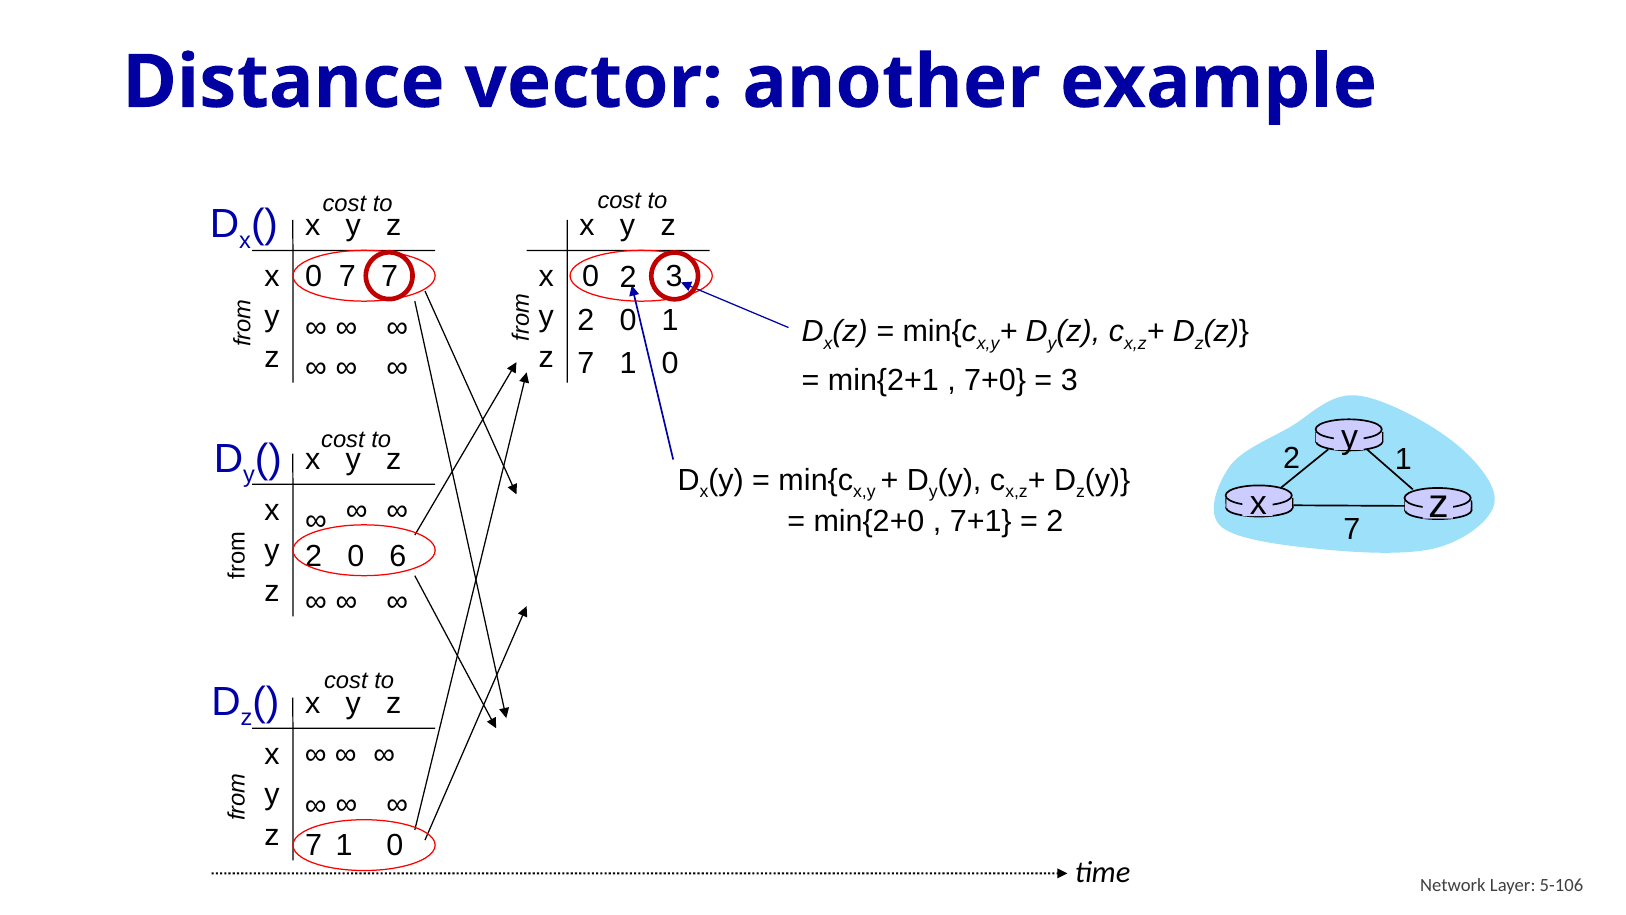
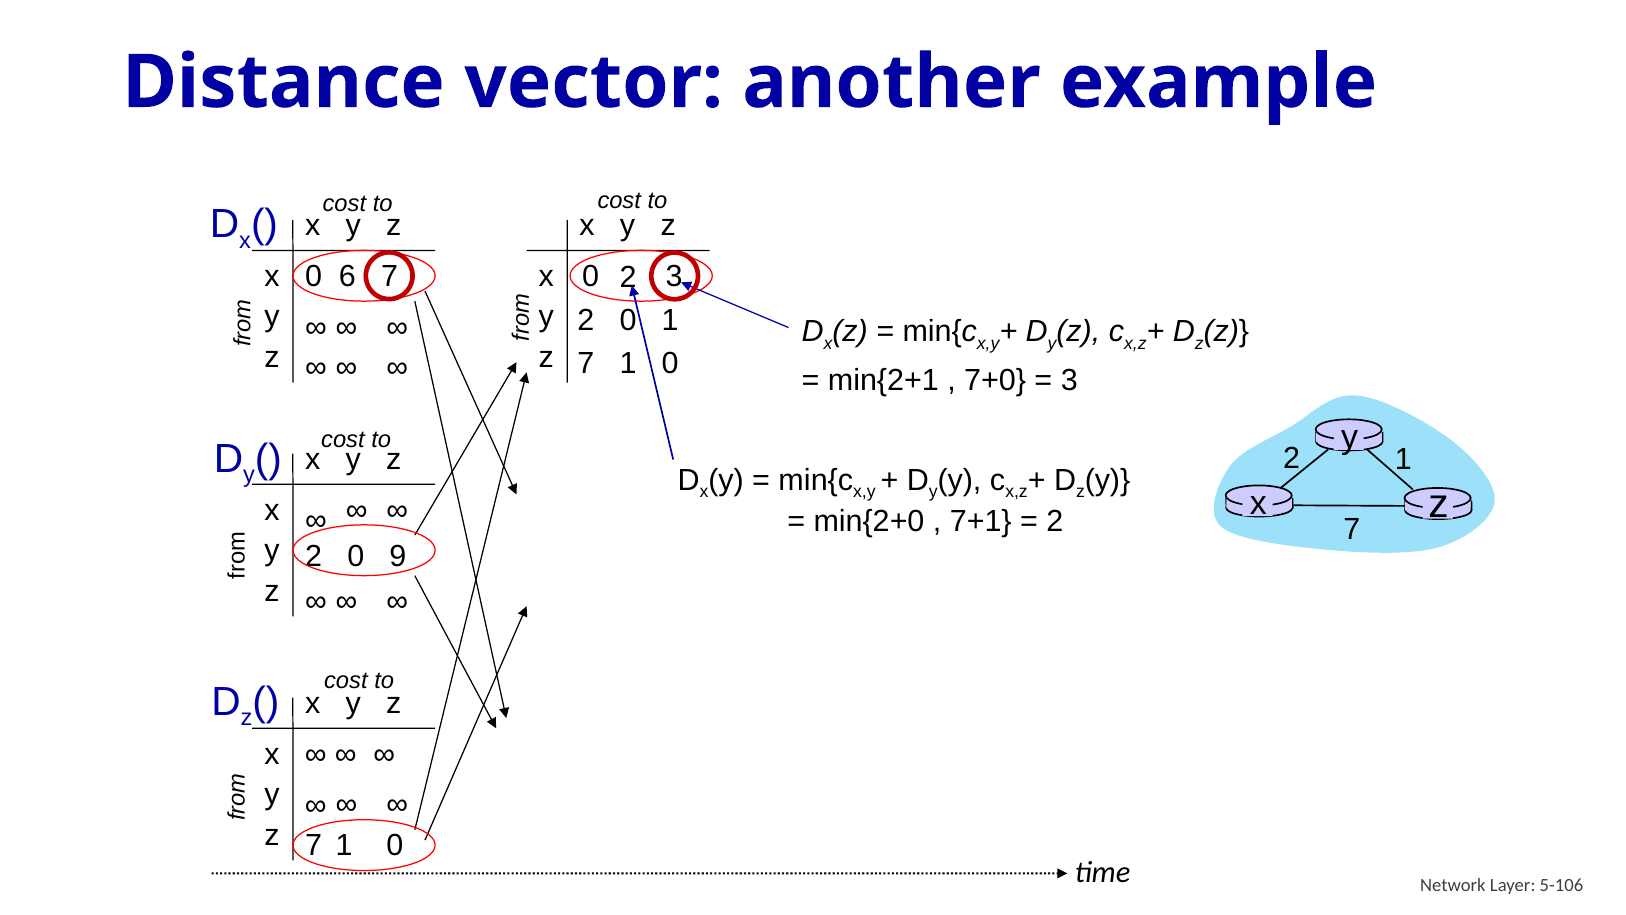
0 7: 7 -> 6
6: 6 -> 9
